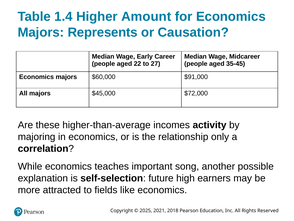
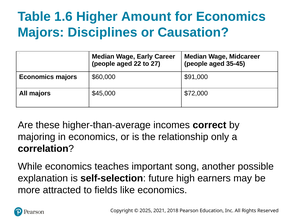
1.4: 1.4 -> 1.6
Represents: Represents -> Disciplines
activity: activity -> correct
